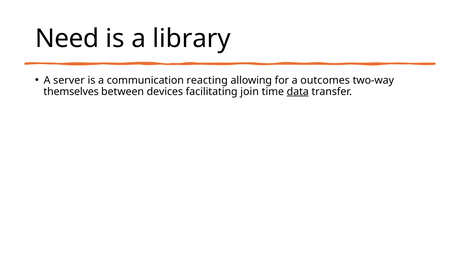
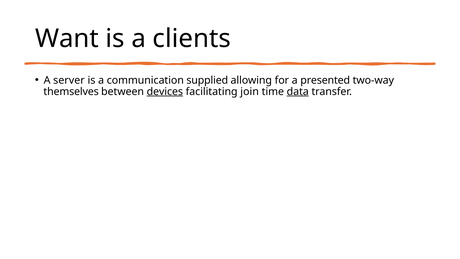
Need: Need -> Want
library: library -> clients
reacting: reacting -> supplied
outcomes: outcomes -> presented
devices underline: none -> present
